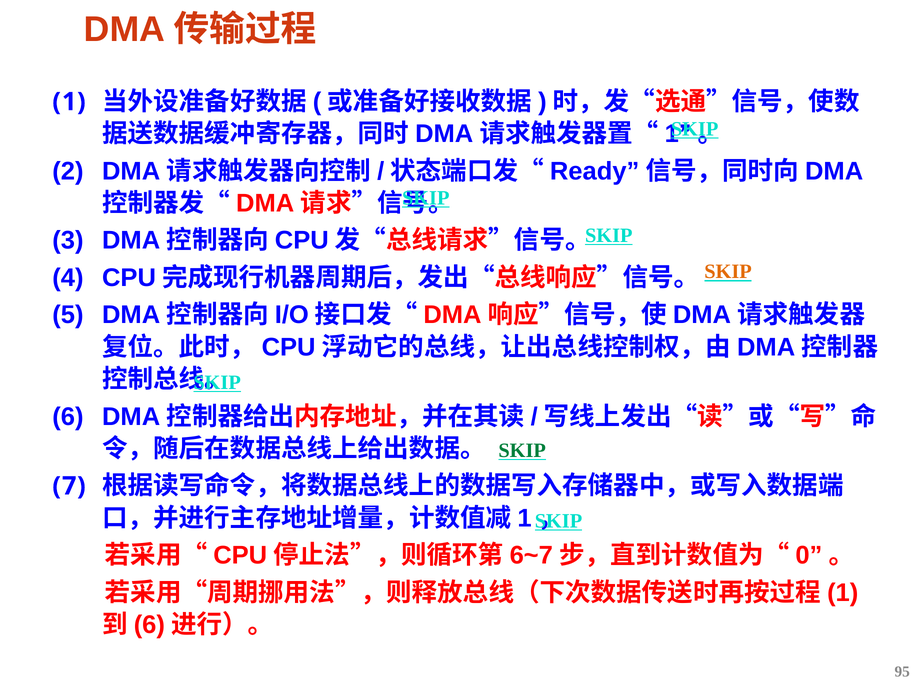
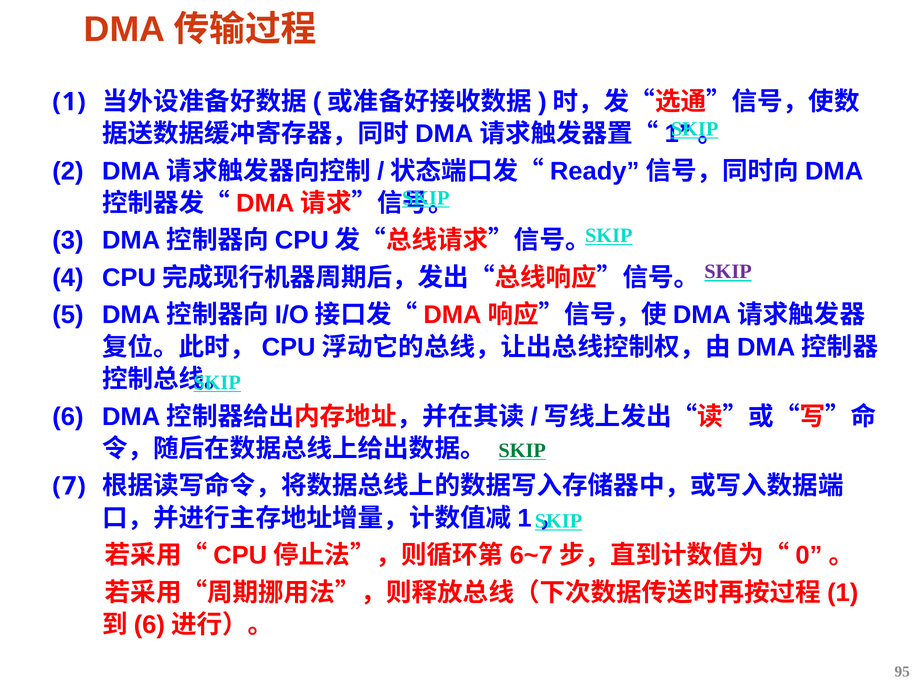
SKIP at (728, 272) colour: orange -> purple
